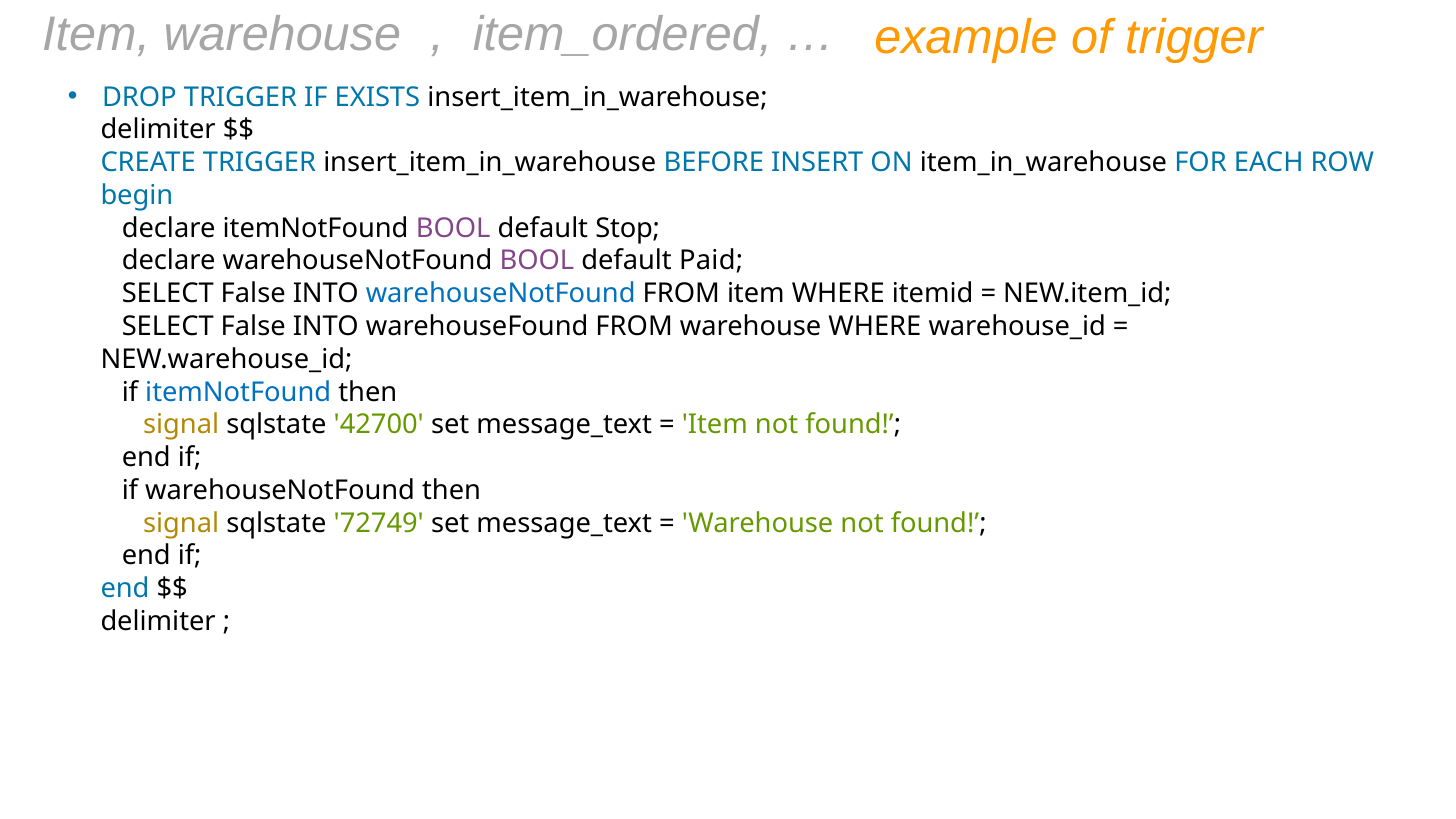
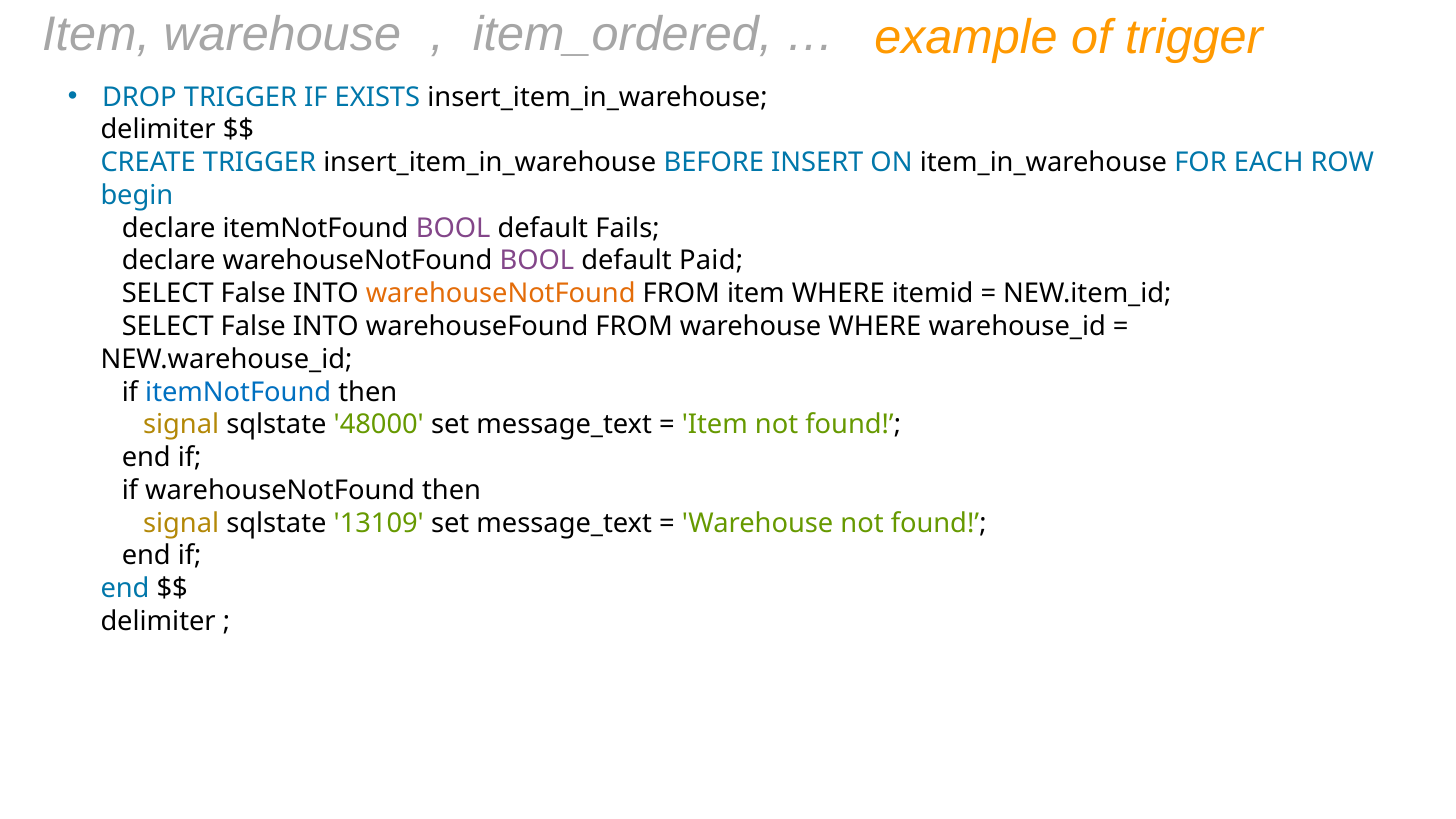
Stop: Stop -> Fails
warehouseNotFound at (501, 294) colour: blue -> orange
42700: 42700 -> 48000
72749: 72749 -> 13109
